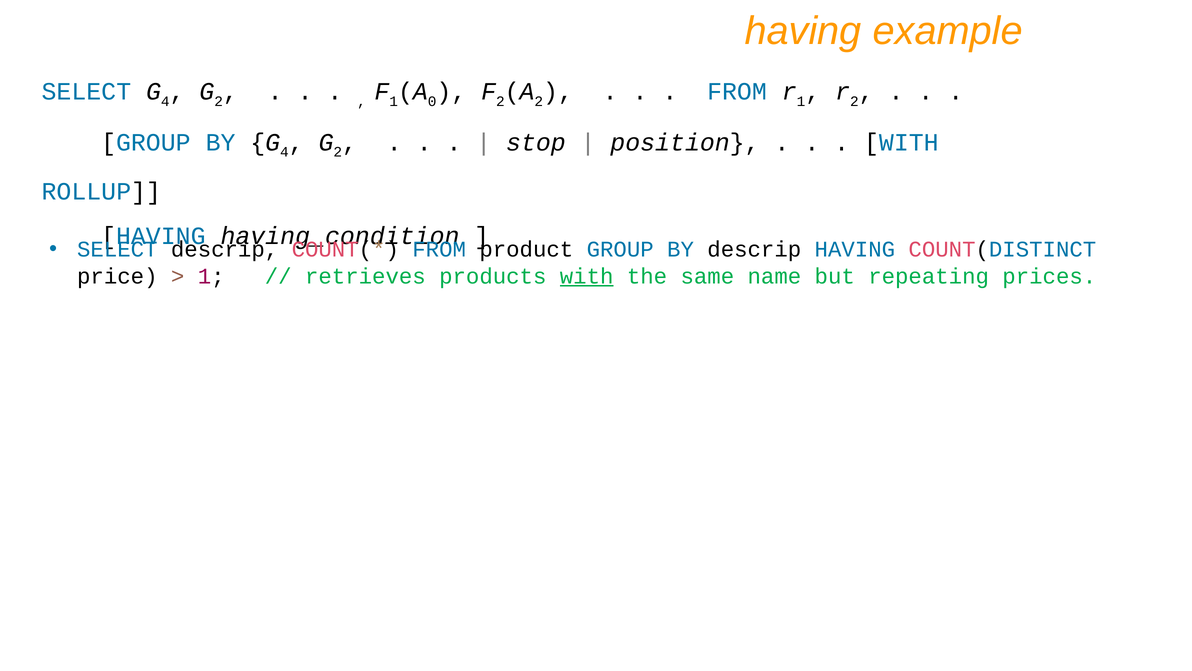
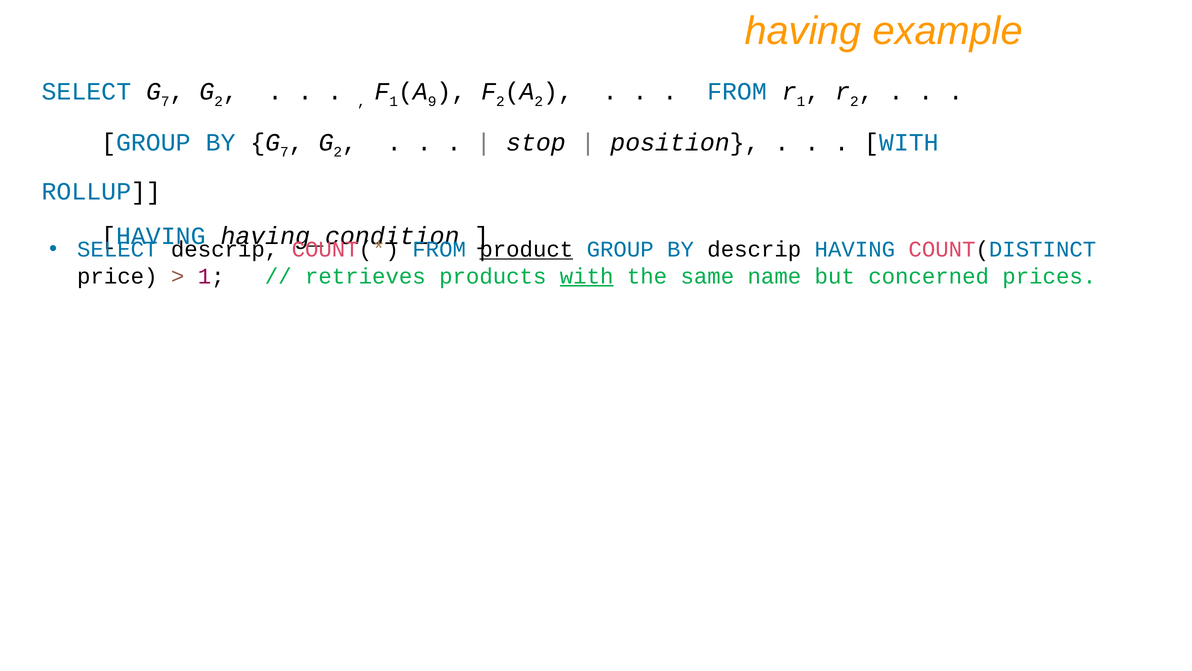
4 at (165, 101): 4 -> 7
0: 0 -> 9
4 at (284, 152): 4 -> 7
product underline: none -> present
repeating: repeating -> concerned
